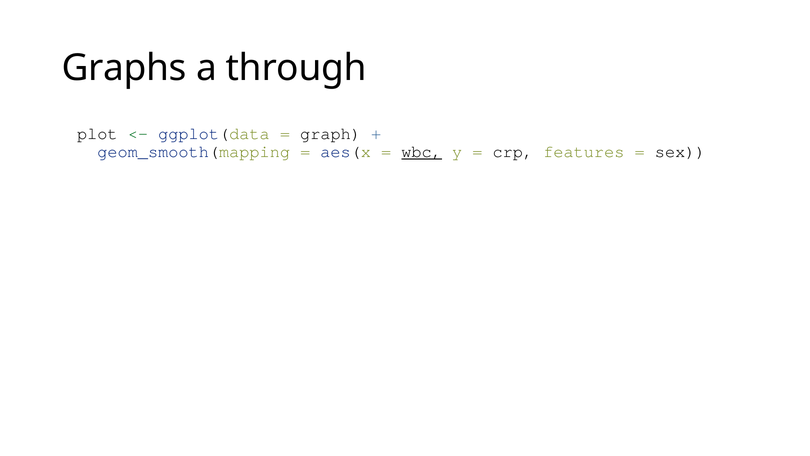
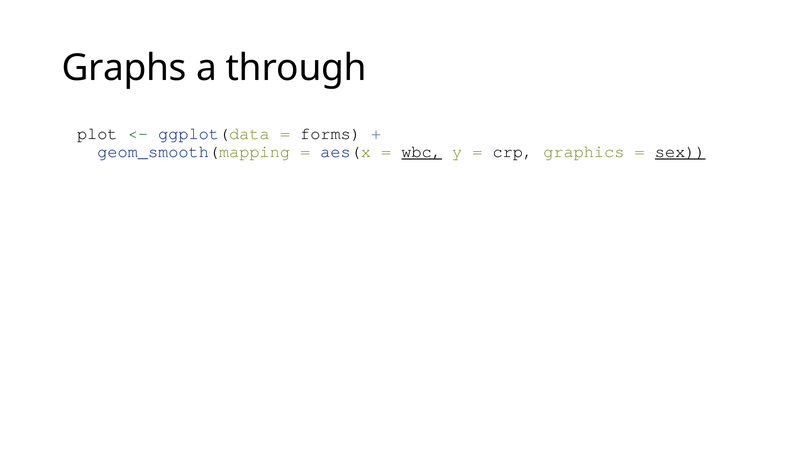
graph: graph -> forms
features: features -> graphics
sex underline: none -> present
